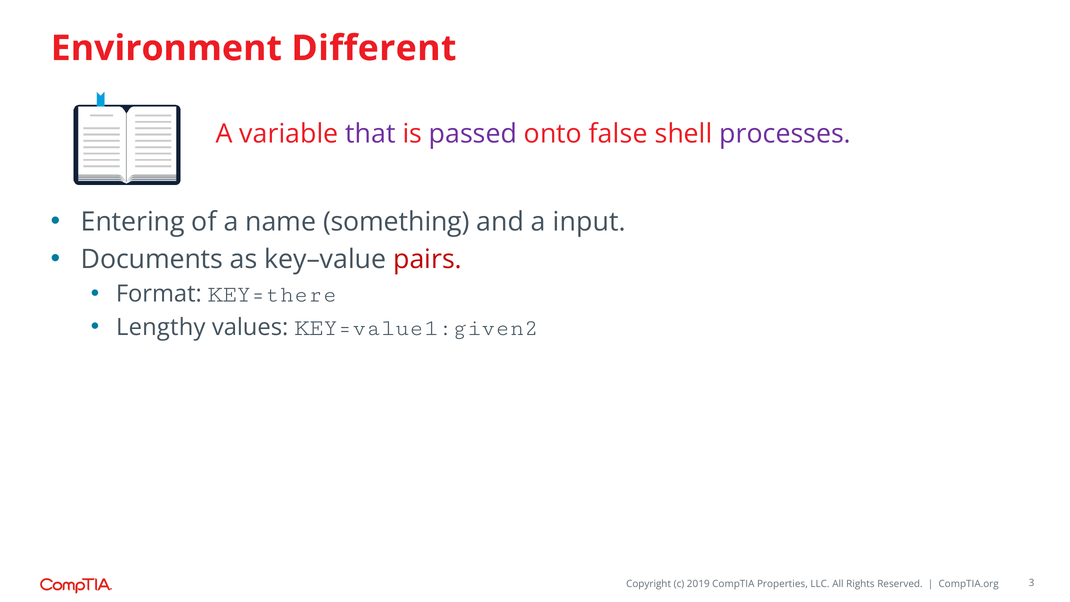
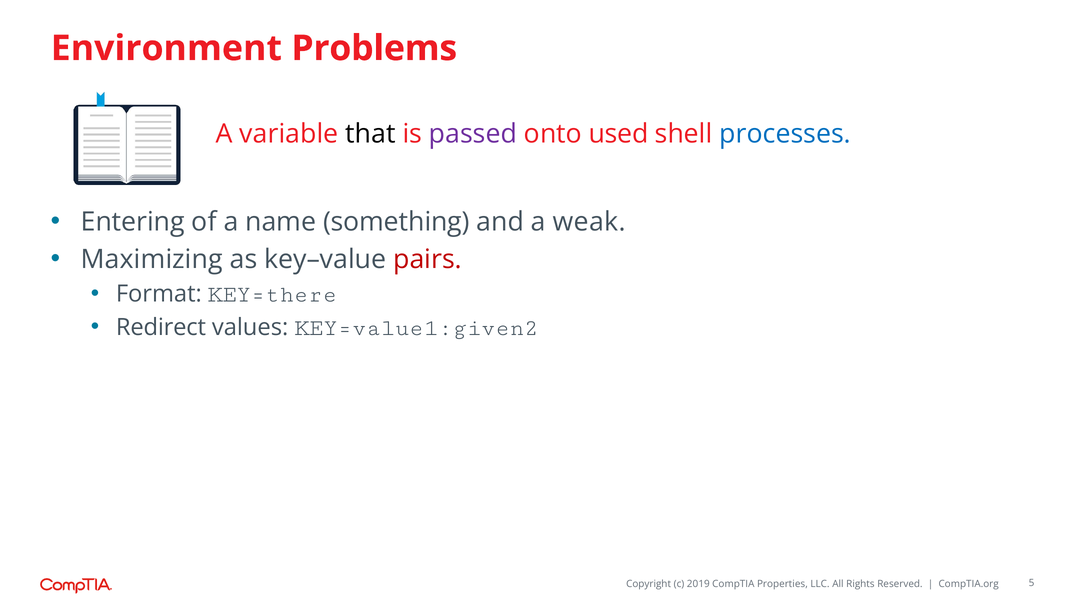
Different: Different -> Problems
that colour: purple -> black
false: false -> used
processes colour: purple -> blue
input: input -> weak
Documents: Documents -> Maximizing
Lengthy: Lengthy -> Redirect
3: 3 -> 5
